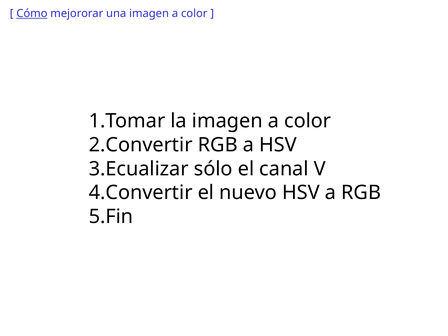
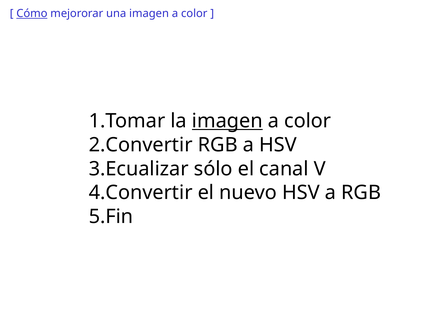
imagen at (227, 121) underline: none -> present
